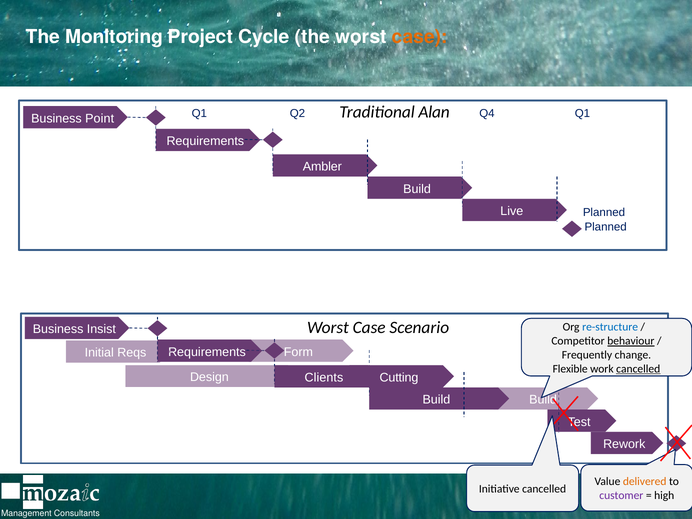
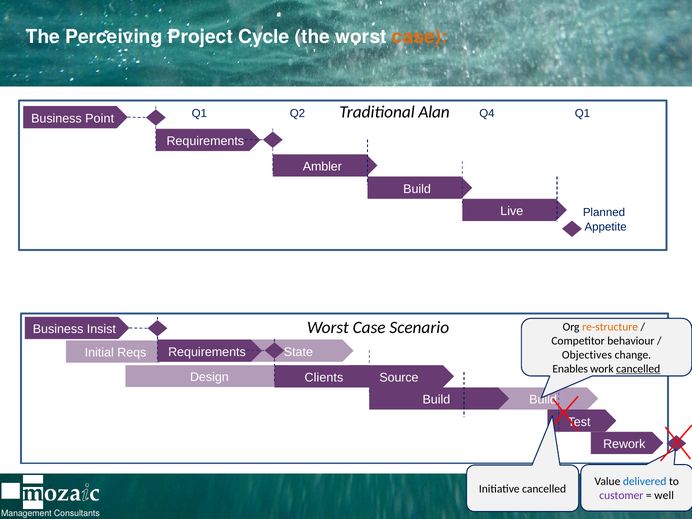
Monitoring: Monitoring -> Perceiving
Planned at (606, 227): Planned -> Appetite
re-structure colour: blue -> orange
behaviour underline: present -> none
Form: Form -> State
Frequently: Frequently -> Objectives
Flexible: Flexible -> Enables
Cutting: Cutting -> Source
delivered colour: orange -> blue
high: high -> well
